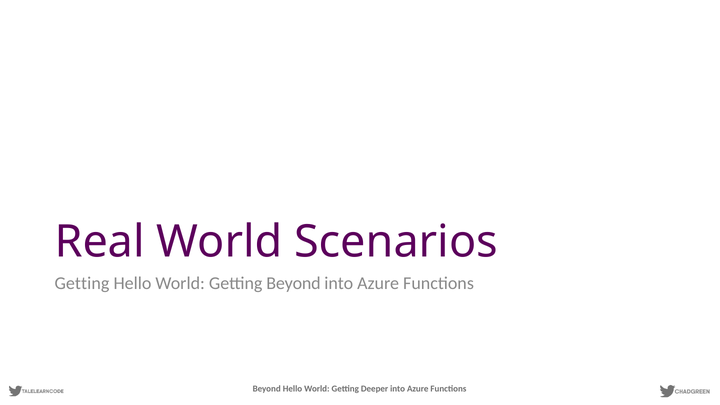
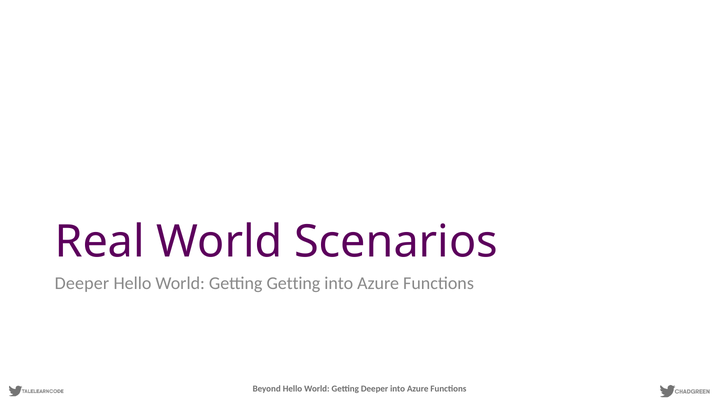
Getting at (82, 283): Getting -> Deeper
Getting Beyond: Beyond -> Getting
